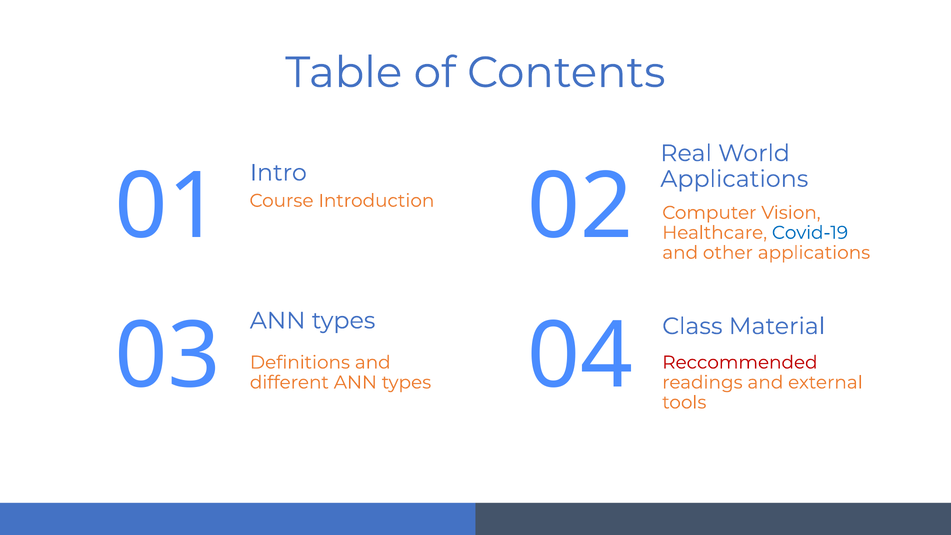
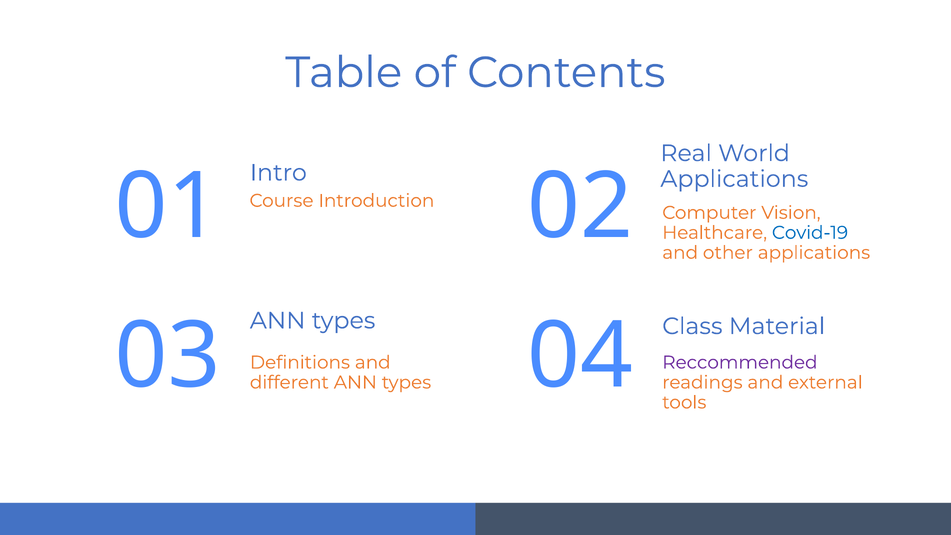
Reccommended colour: red -> purple
